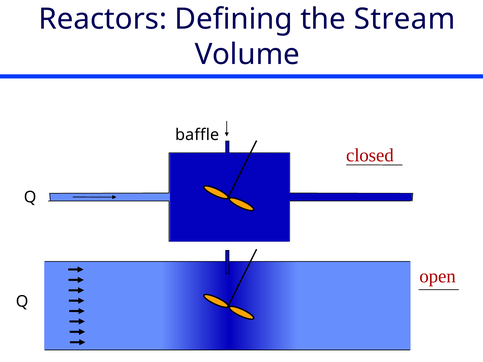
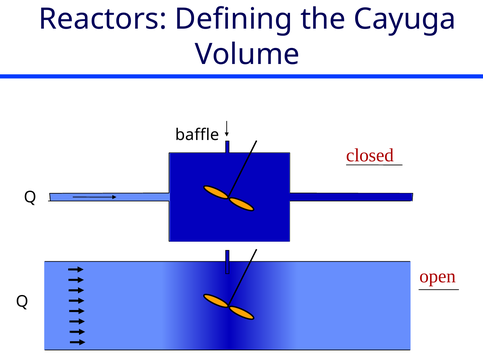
Stream: Stream -> Cayuga
